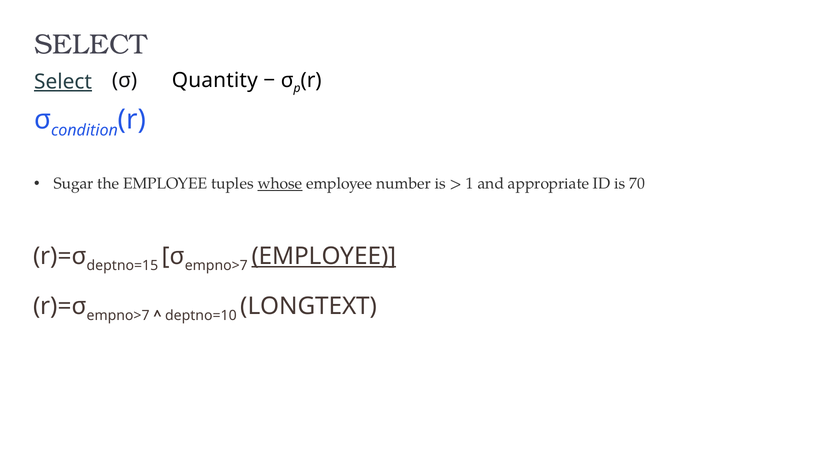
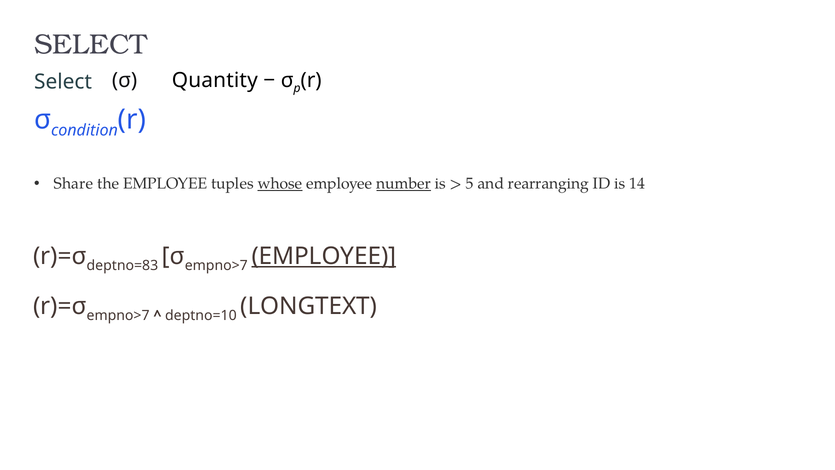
Select at (63, 82) underline: present -> none
Sugar: Sugar -> Share
number underline: none -> present
1: 1 -> 5
appropriate: appropriate -> rearranging
70: 70 -> 14
deptno=15: deptno=15 -> deptno=83
